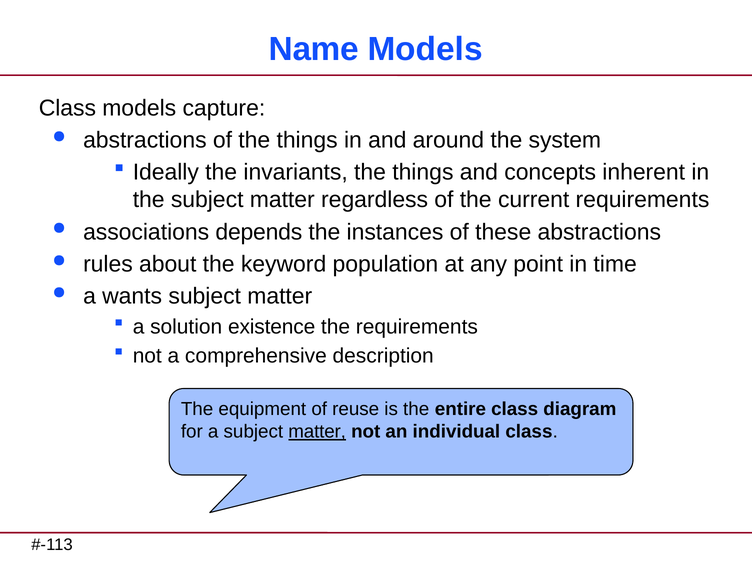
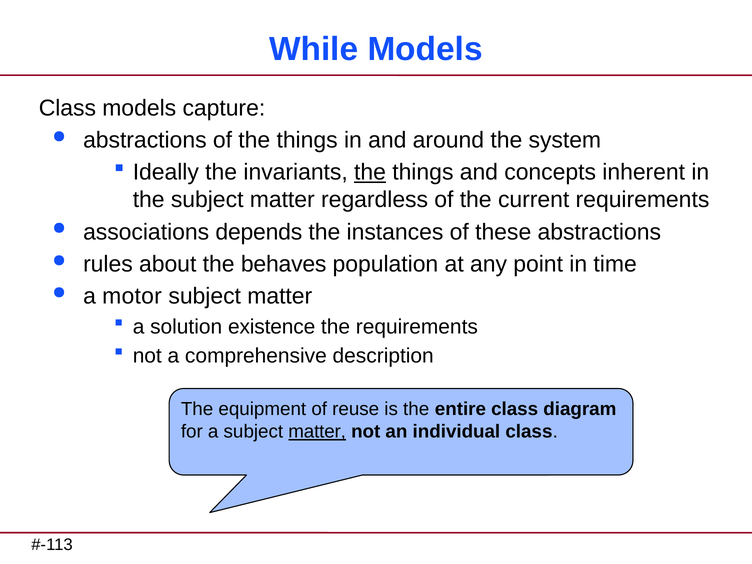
Name: Name -> While
the at (370, 172) underline: none -> present
keyword: keyword -> behaves
wants: wants -> motor
